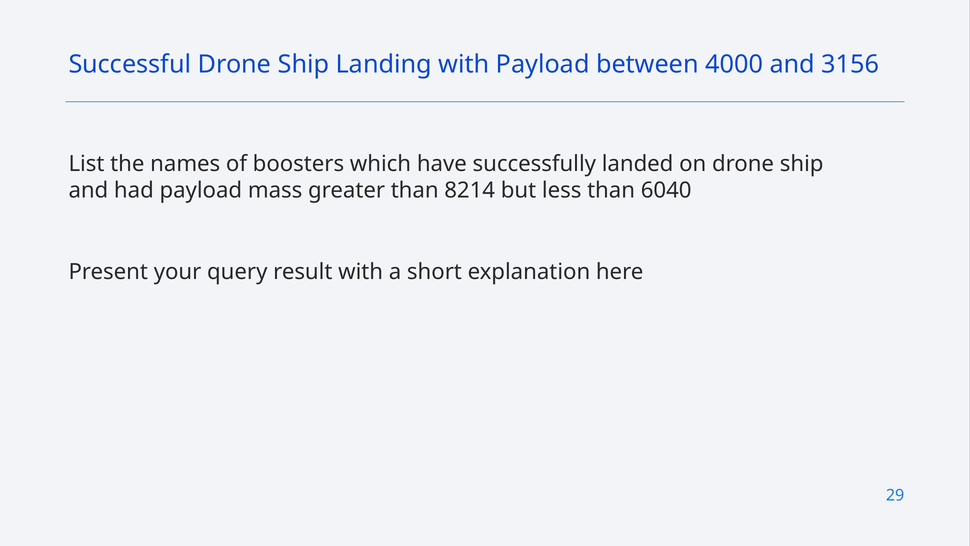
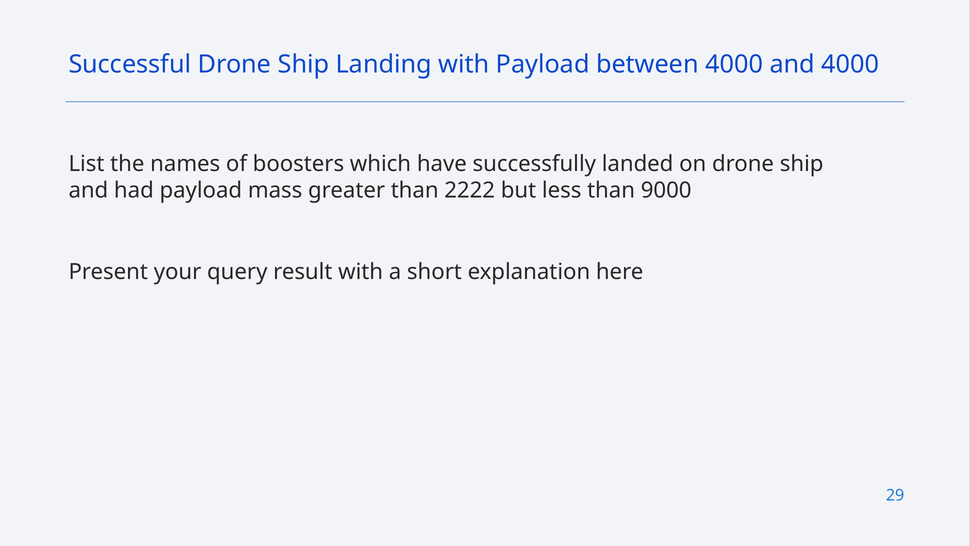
and 3156: 3156 -> 4000
8214: 8214 -> 2222
6040: 6040 -> 9000
